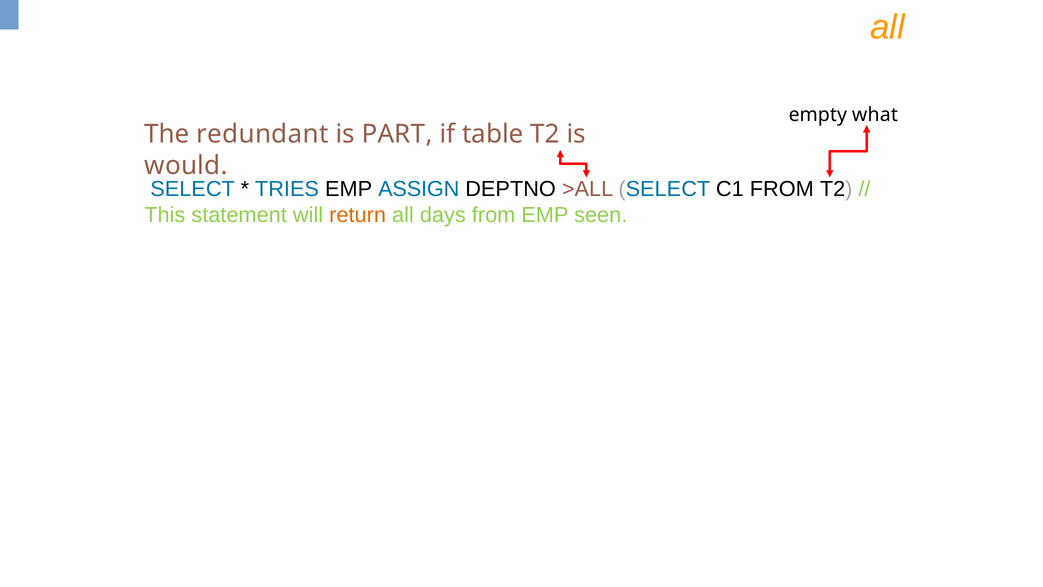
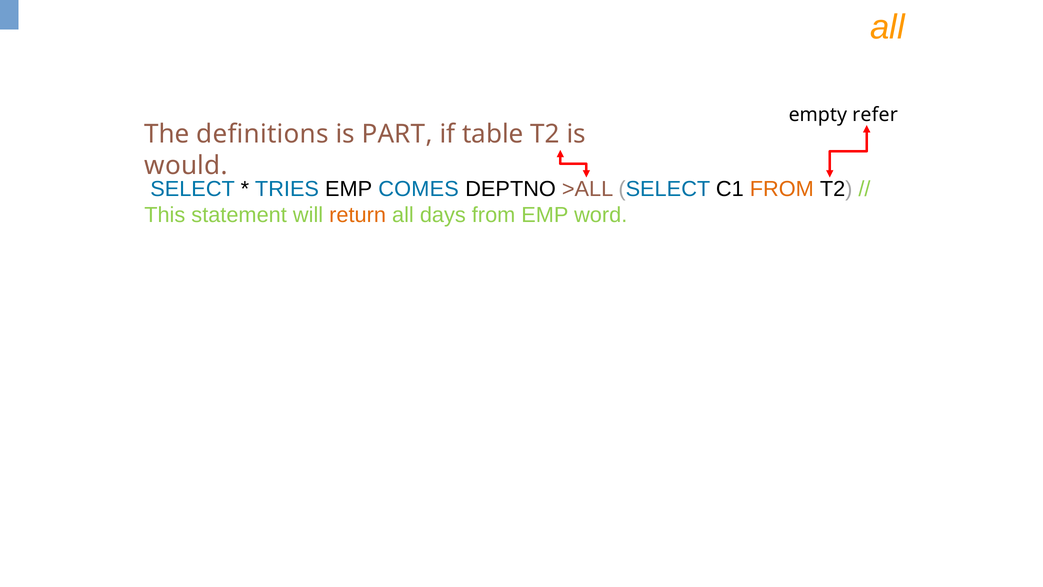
what: what -> refer
redundant: redundant -> definitions
ASSIGN: ASSIGN -> COMES
FROM at (782, 189) colour: black -> orange
seen: seen -> word
